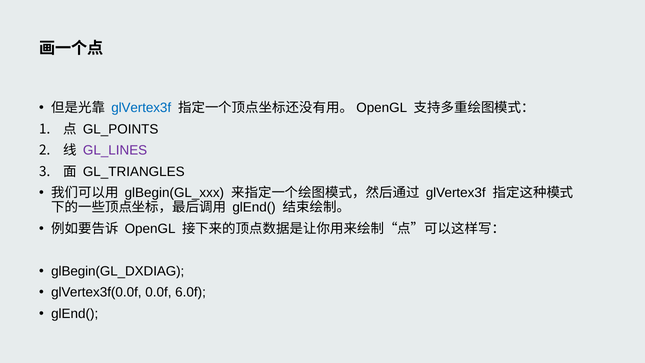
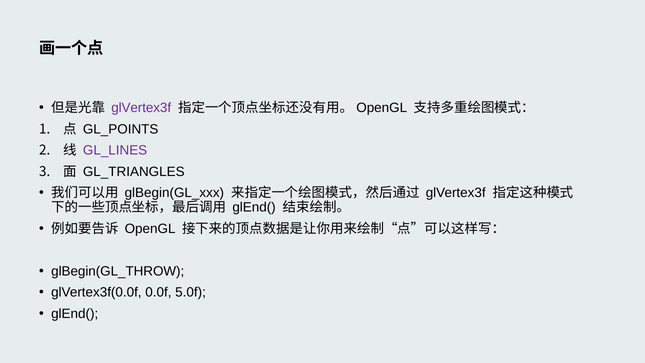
glVertex3f at (141, 108) colour: blue -> purple
glBegin(GL_DXDIAG: glBegin(GL_DXDIAG -> glBegin(GL_THROW
6.0f: 6.0f -> 5.0f
